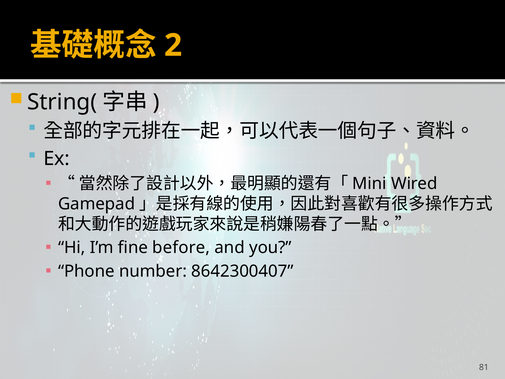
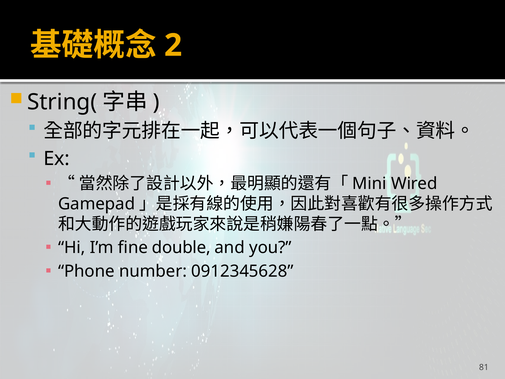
before: before -> double
8642300407: 8642300407 -> 0912345628
